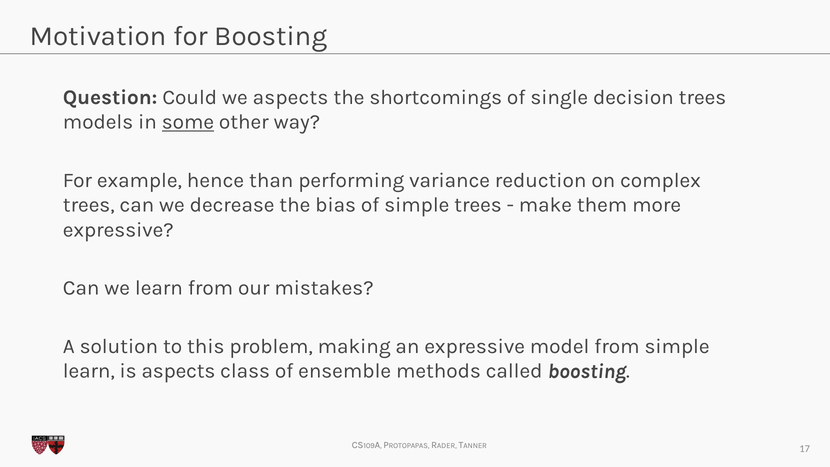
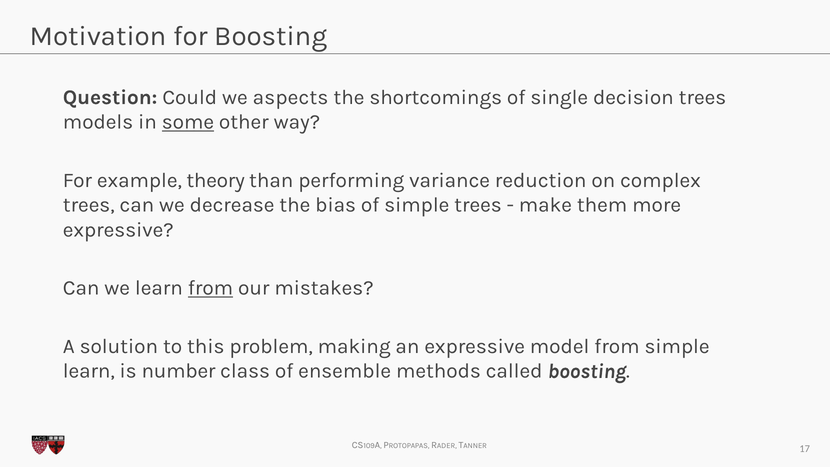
hence: hence -> theory
from at (210, 288) underline: none -> present
is aspects: aspects -> number
